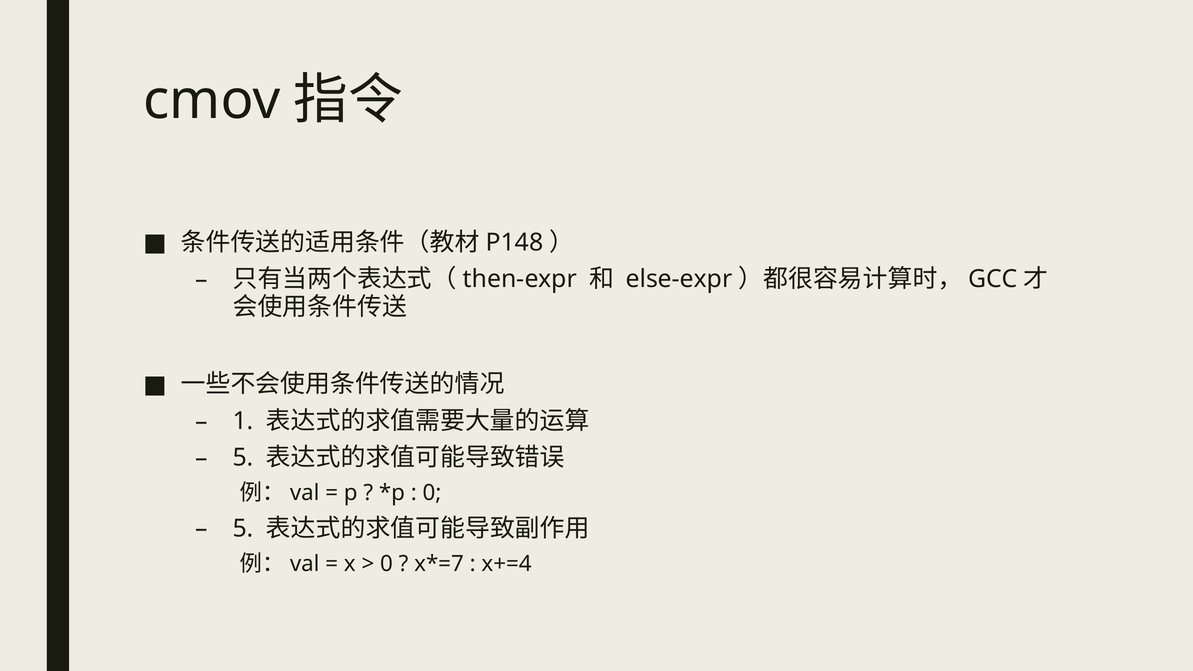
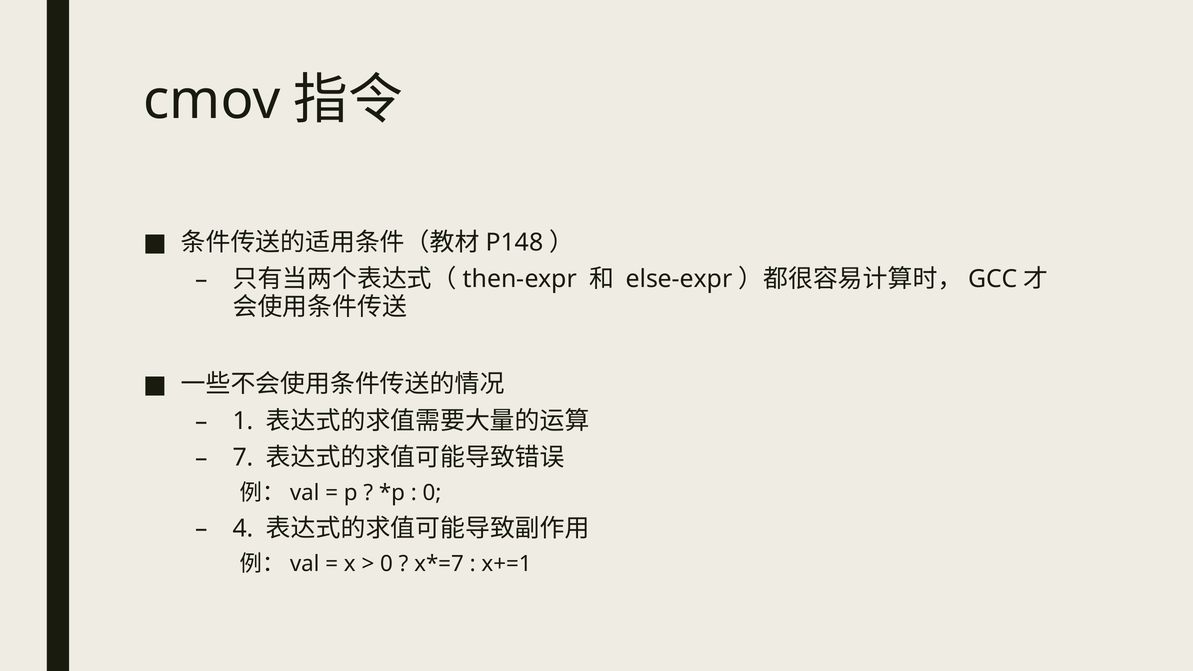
5 at (243, 458): 5 -> 7
5 at (243, 528): 5 -> 4
x+=4: x+=4 -> x+=1
